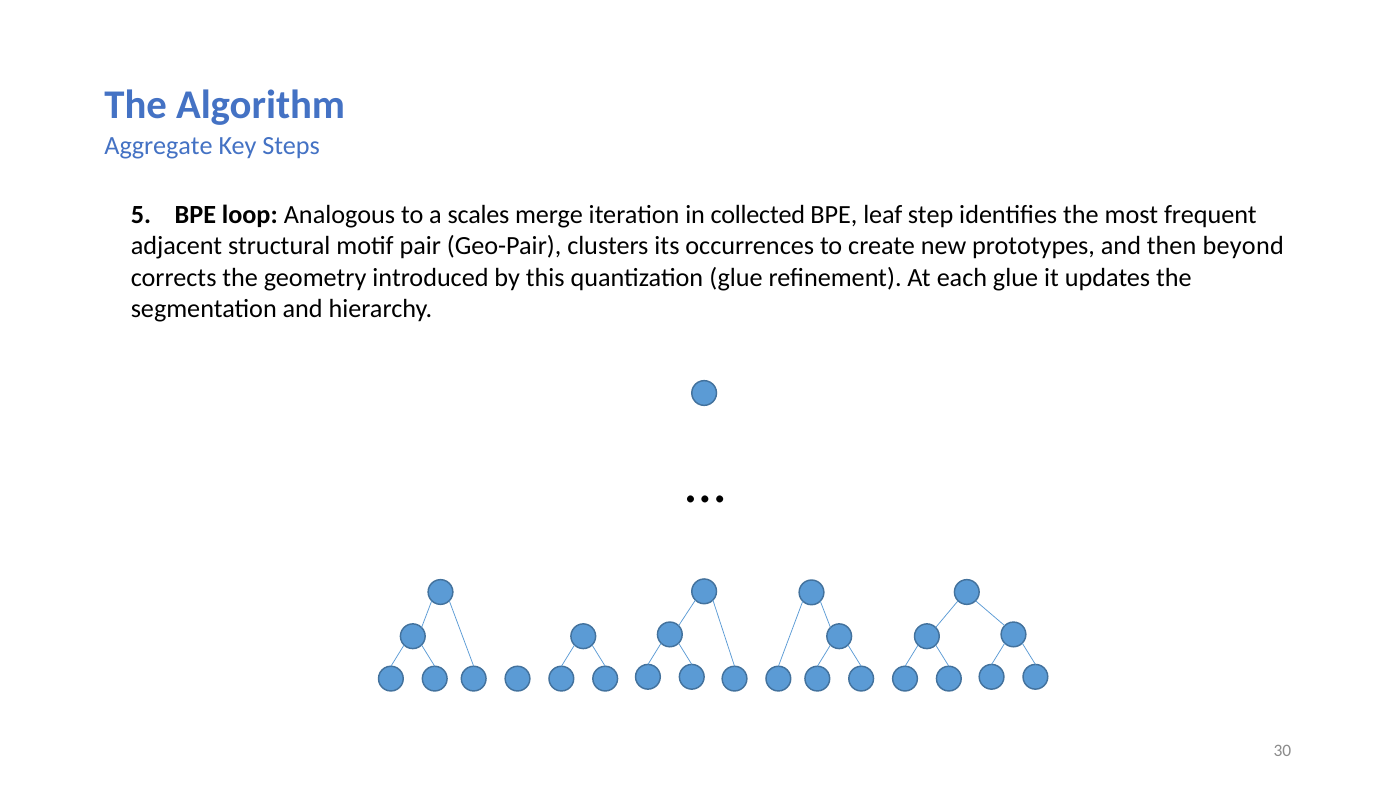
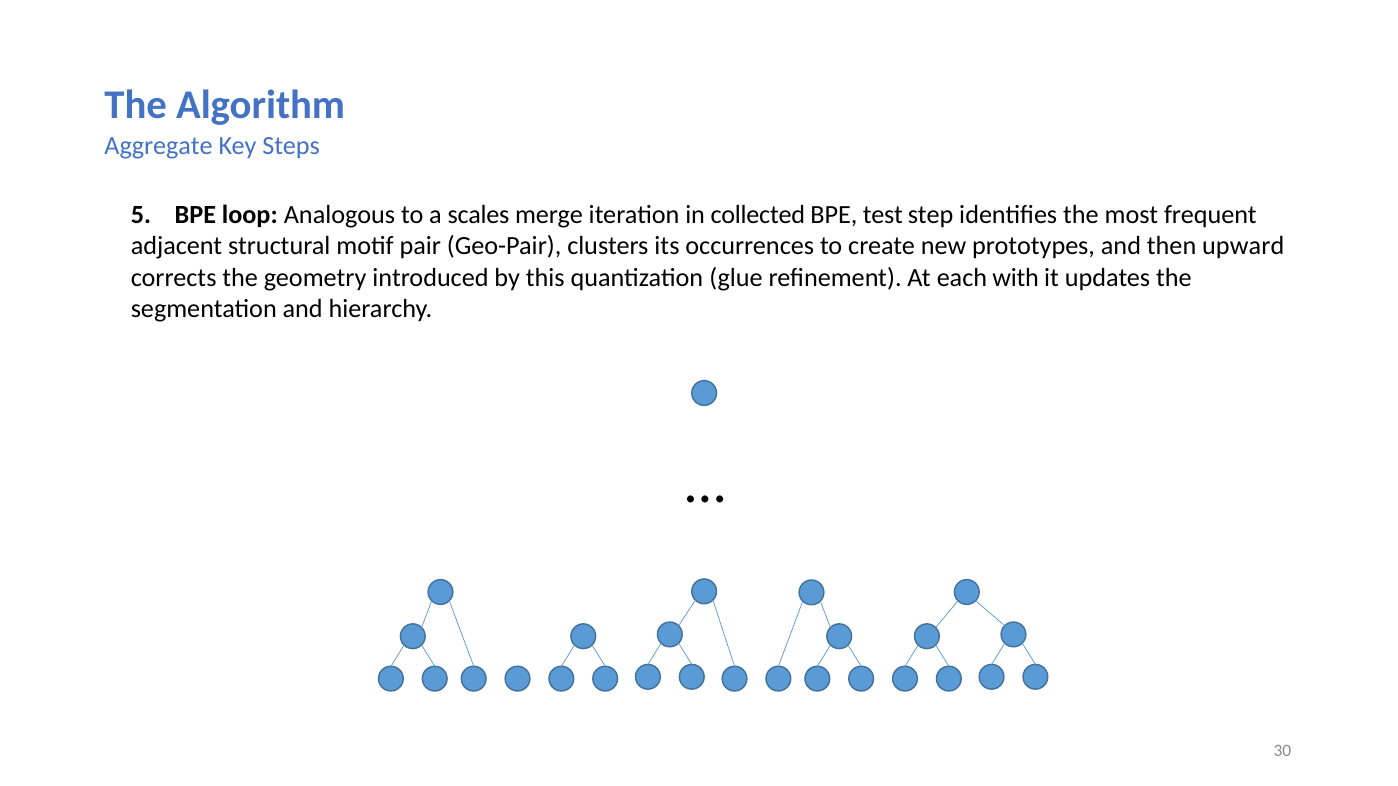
leaf: leaf -> test
beyond: beyond -> upward
each glue: glue -> with
